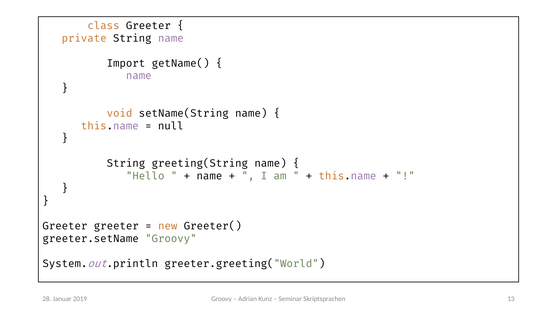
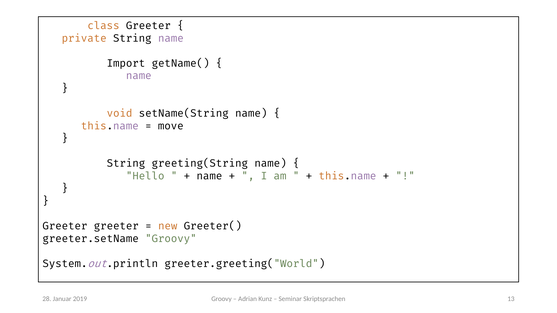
null: null -> move
